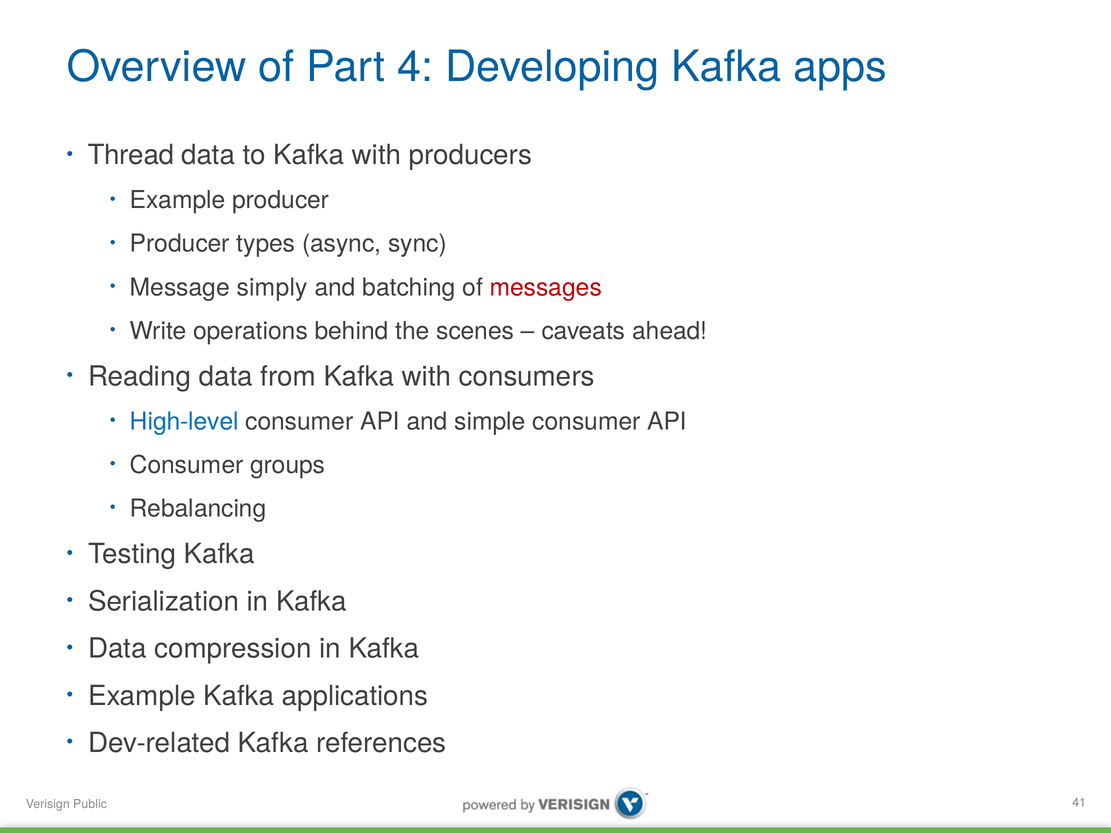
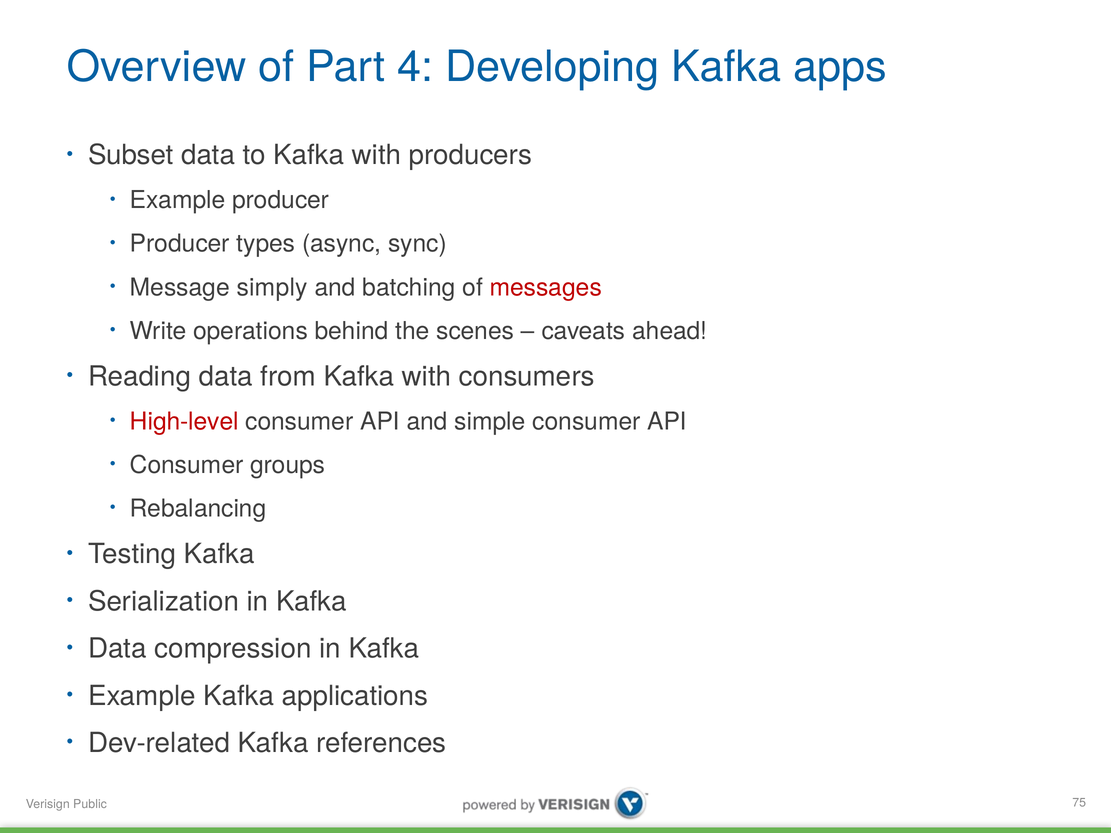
Thread: Thread -> Subset
High-level colour: blue -> red
41: 41 -> 75
